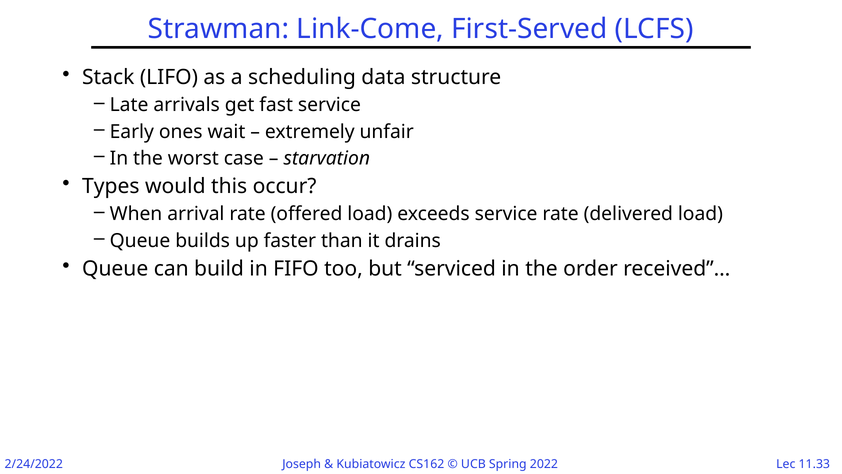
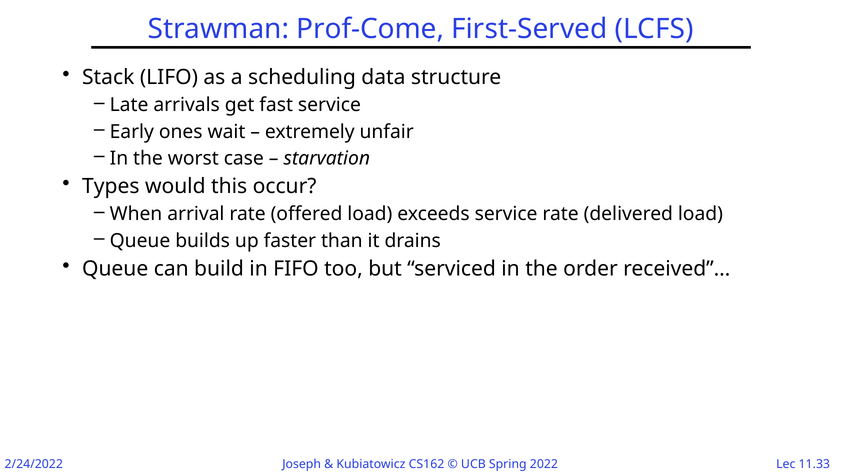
Link-Come: Link-Come -> Prof-Come
